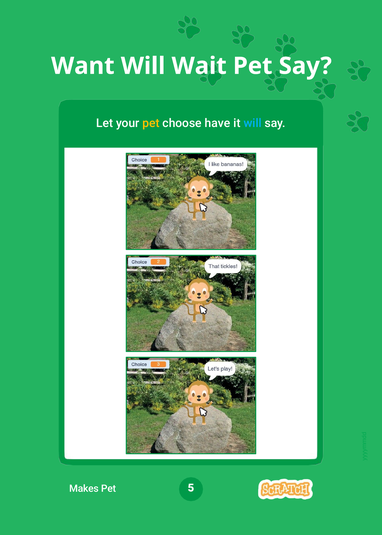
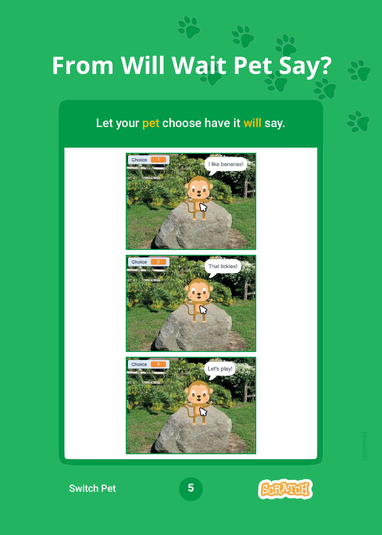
Want: Want -> From
will at (253, 123) colour: light blue -> yellow
Makes: Makes -> Switch
